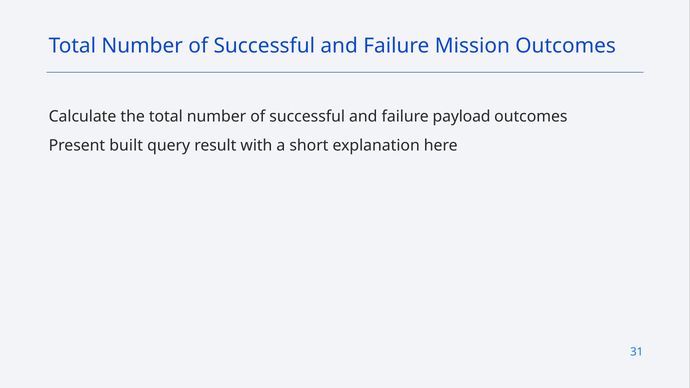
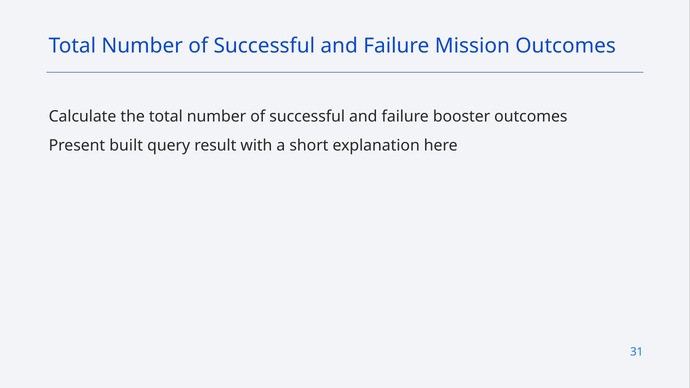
payload: payload -> booster
